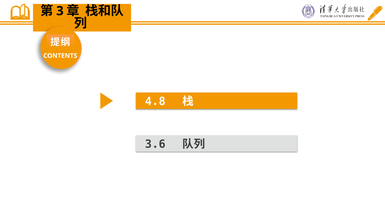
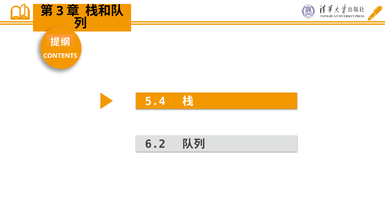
4.8: 4.8 -> 5.4
3.6: 3.6 -> 6.2
